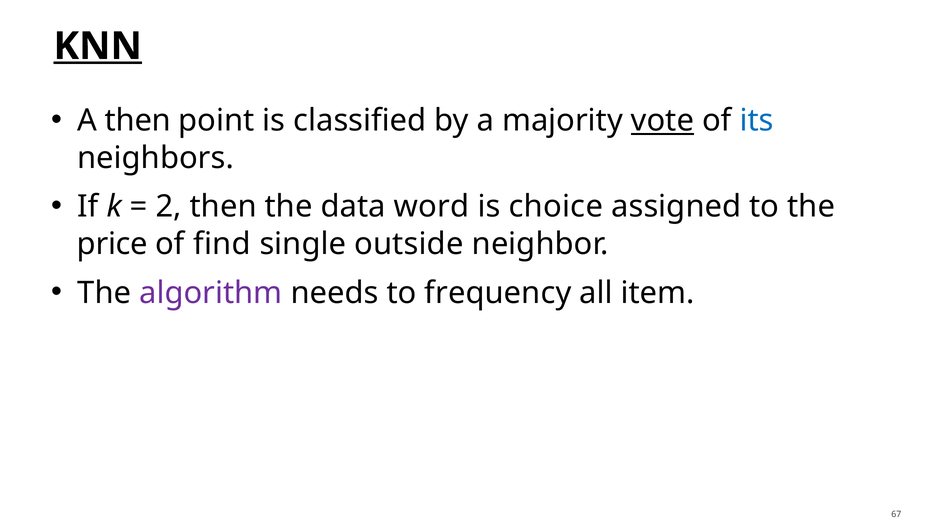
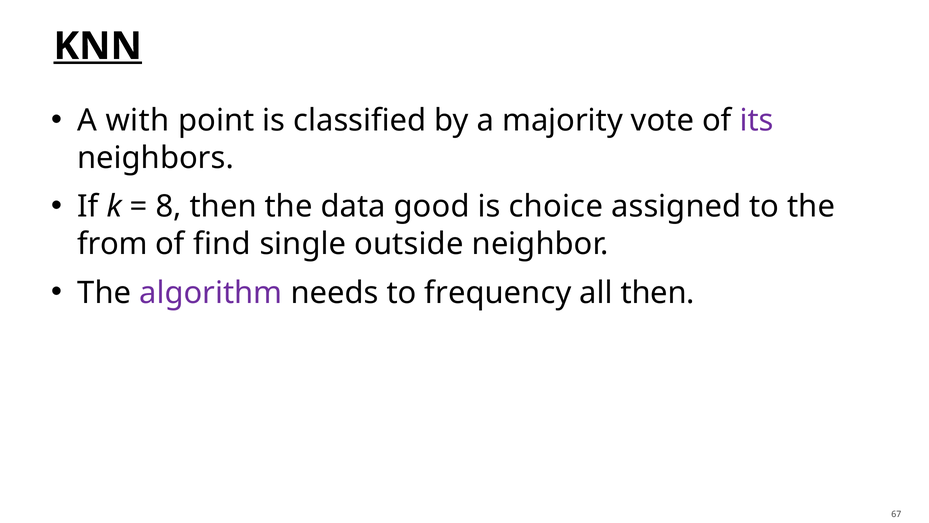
A then: then -> with
vote underline: present -> none
its colour: blue -> purple
2: 2 -> 8
word: word -> good
price: price -> from
all item: item -> then
